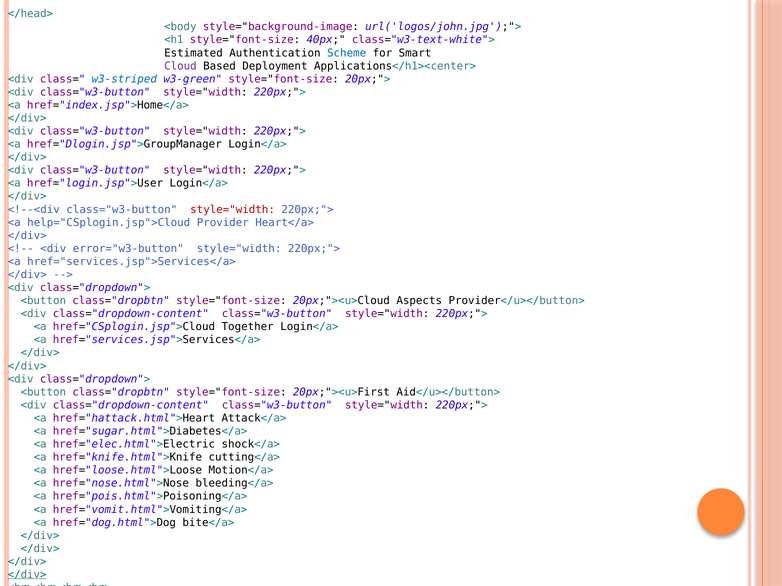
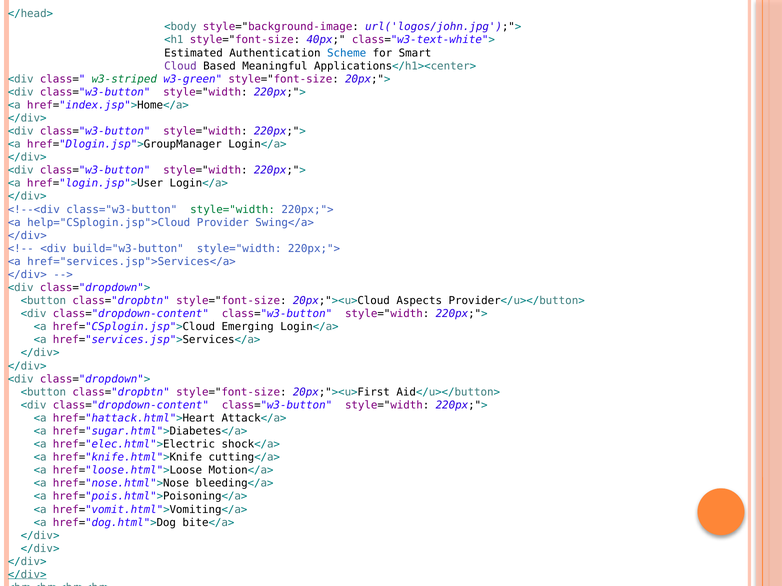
Deployment: Deployment -> Meaningful
w3-striped colour: blue -> green
style="width at (233, 210) colour: red -> green
Heart</a>: Heart</a> -> Swing</a>
error="w3-button: error="w3-button -> build="w3-button
Together: Together -> Emerging
